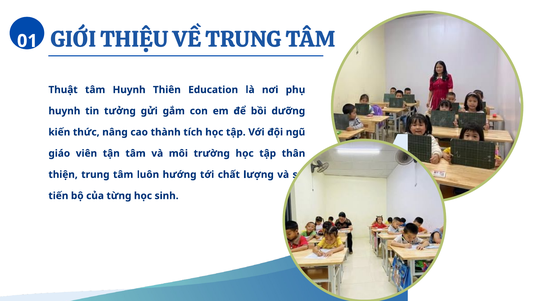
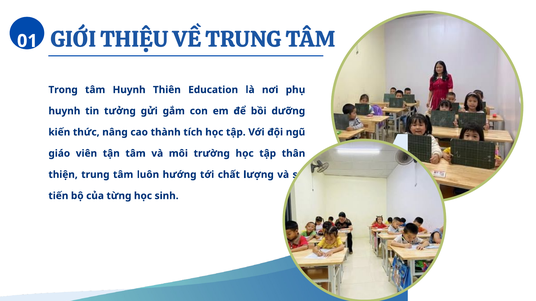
Thuật: Thuật -> Trong
